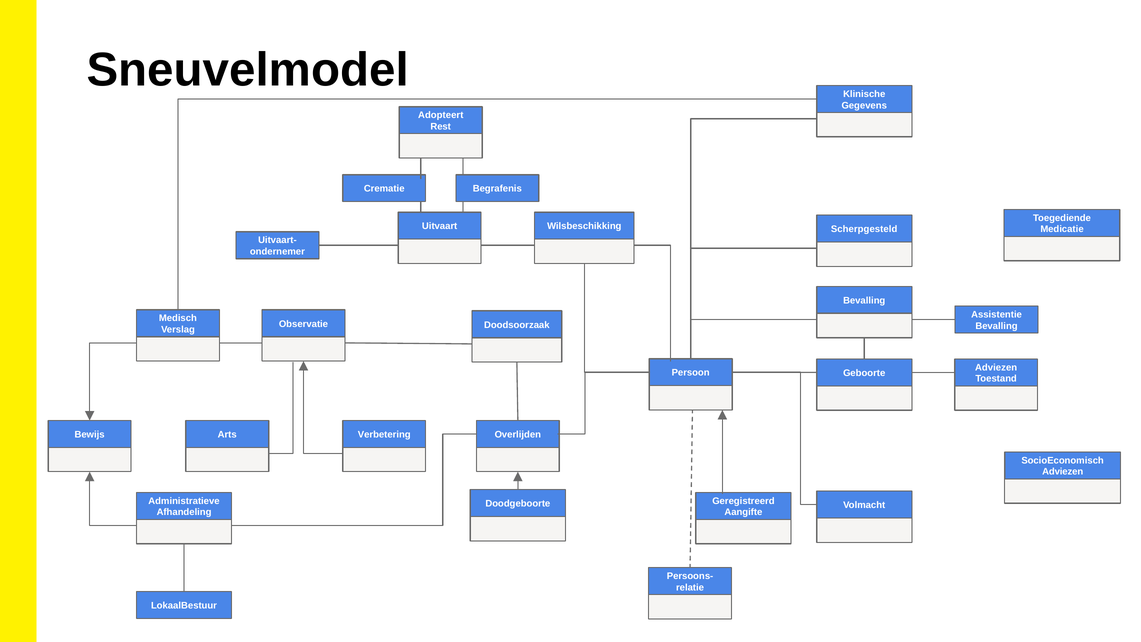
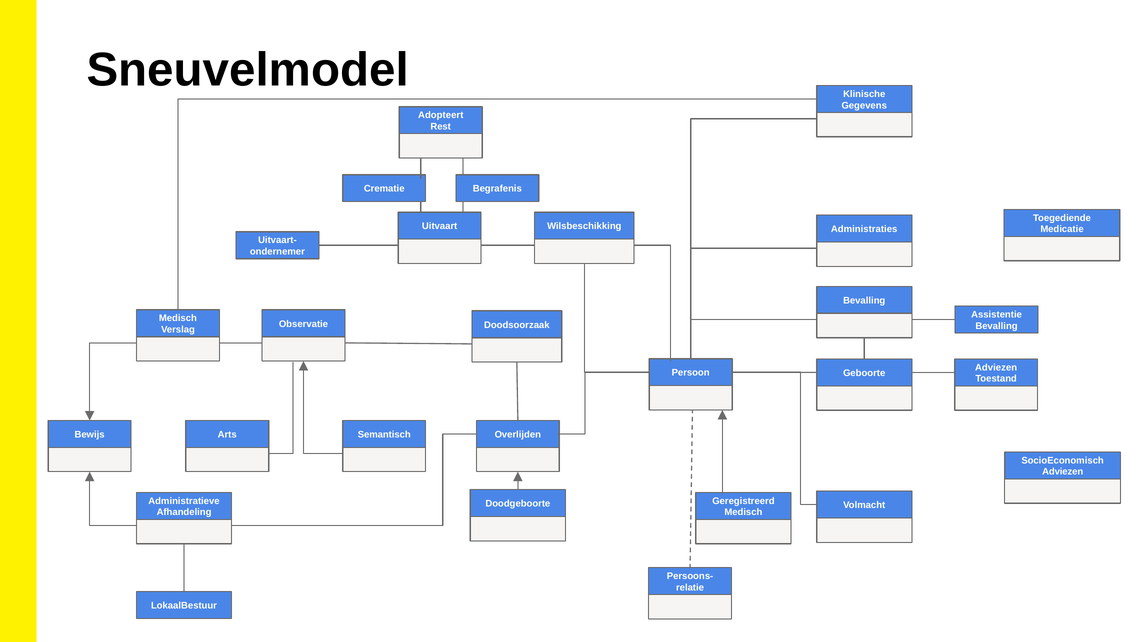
Scherpgesteld: Scherpgesteld -> Administraties
Verbetering: Verbetering -> Semantisch
Aangifte at (743, 512): Aangifte -> Medisch
